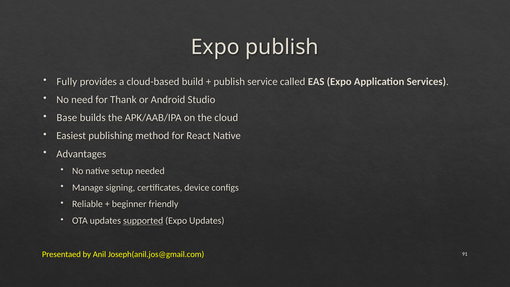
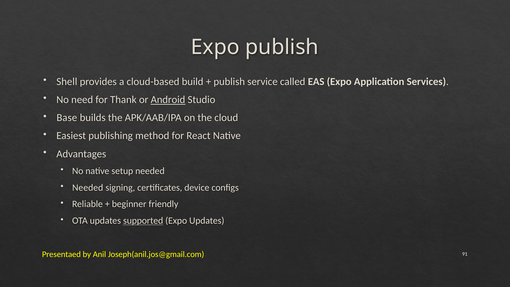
Fully: Fully -> Shell
Android underline: none -> present
Manage at (88, 188): Manage -> Needed
